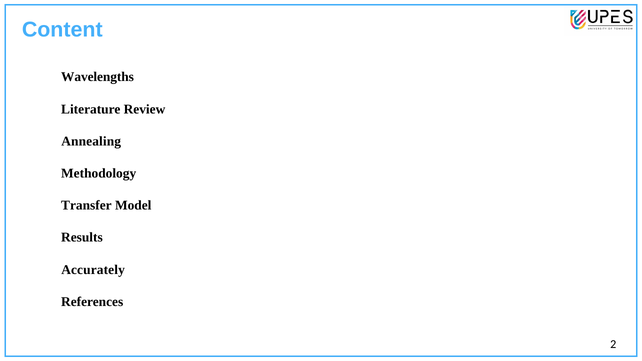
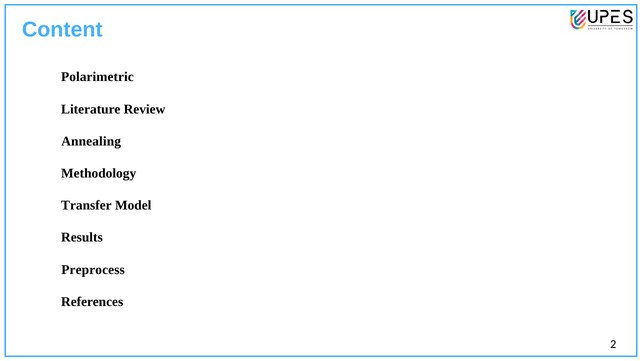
Wavelengths: Wavelengths -> Polarimetric
Accurately: Accurately -> Preprocess
